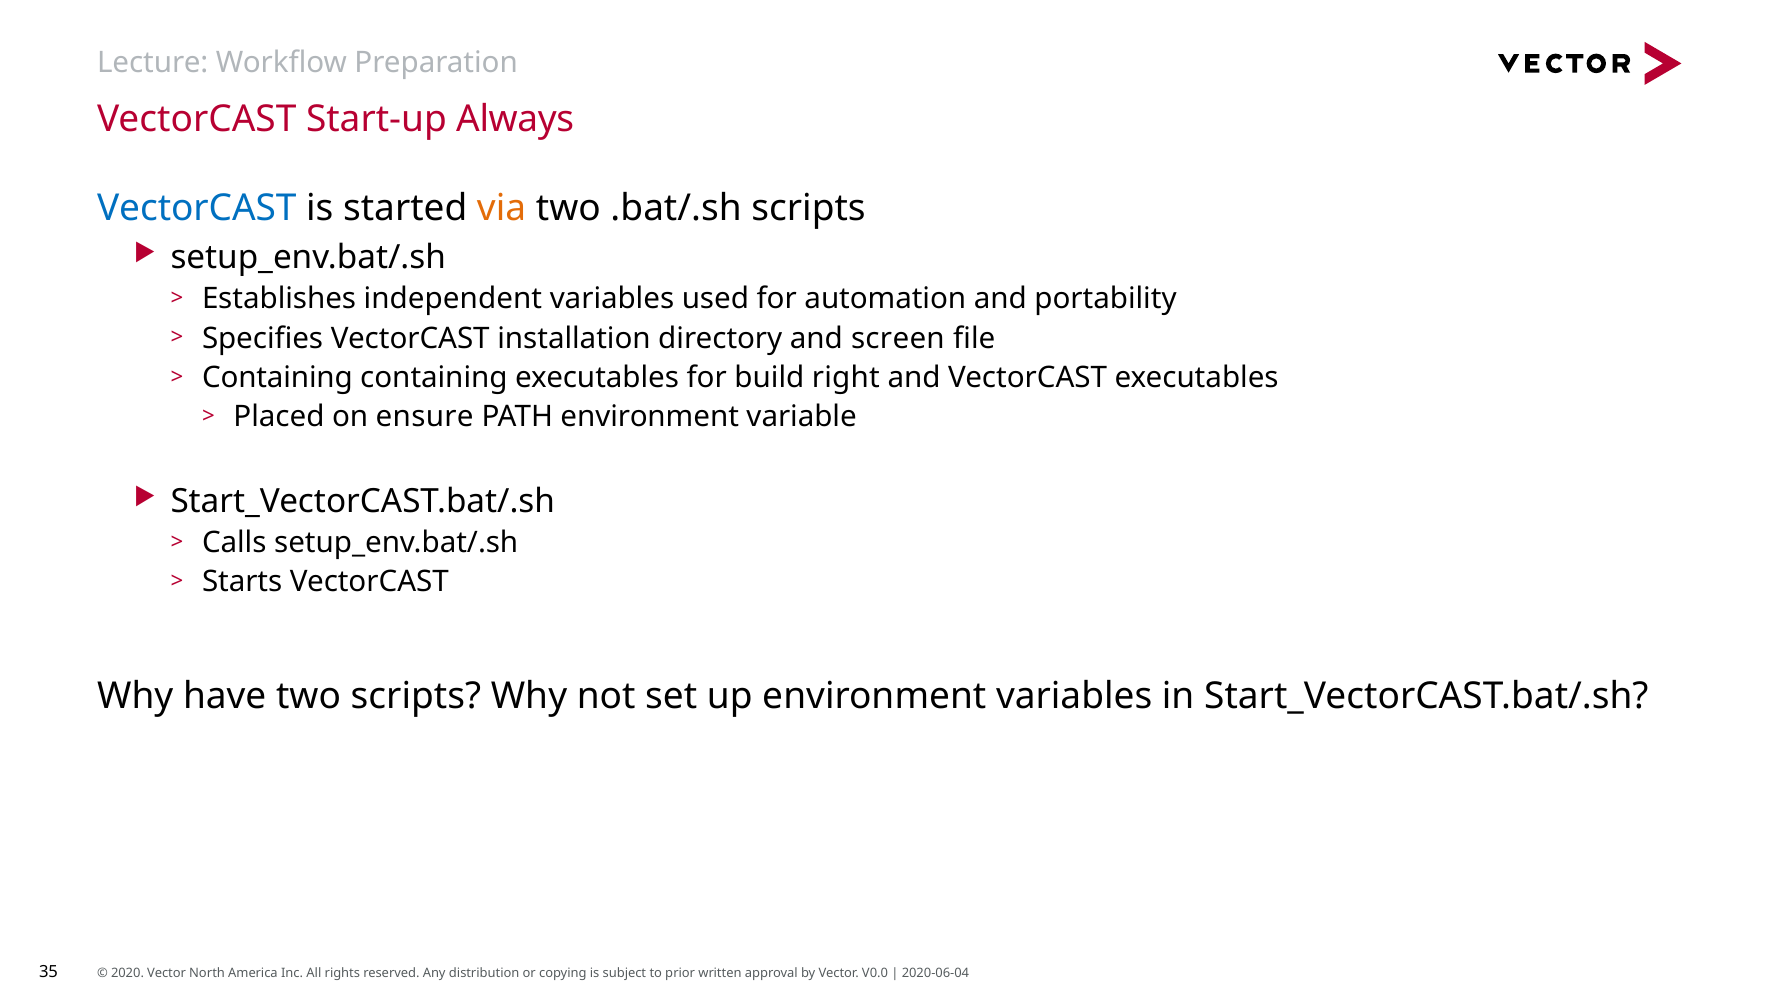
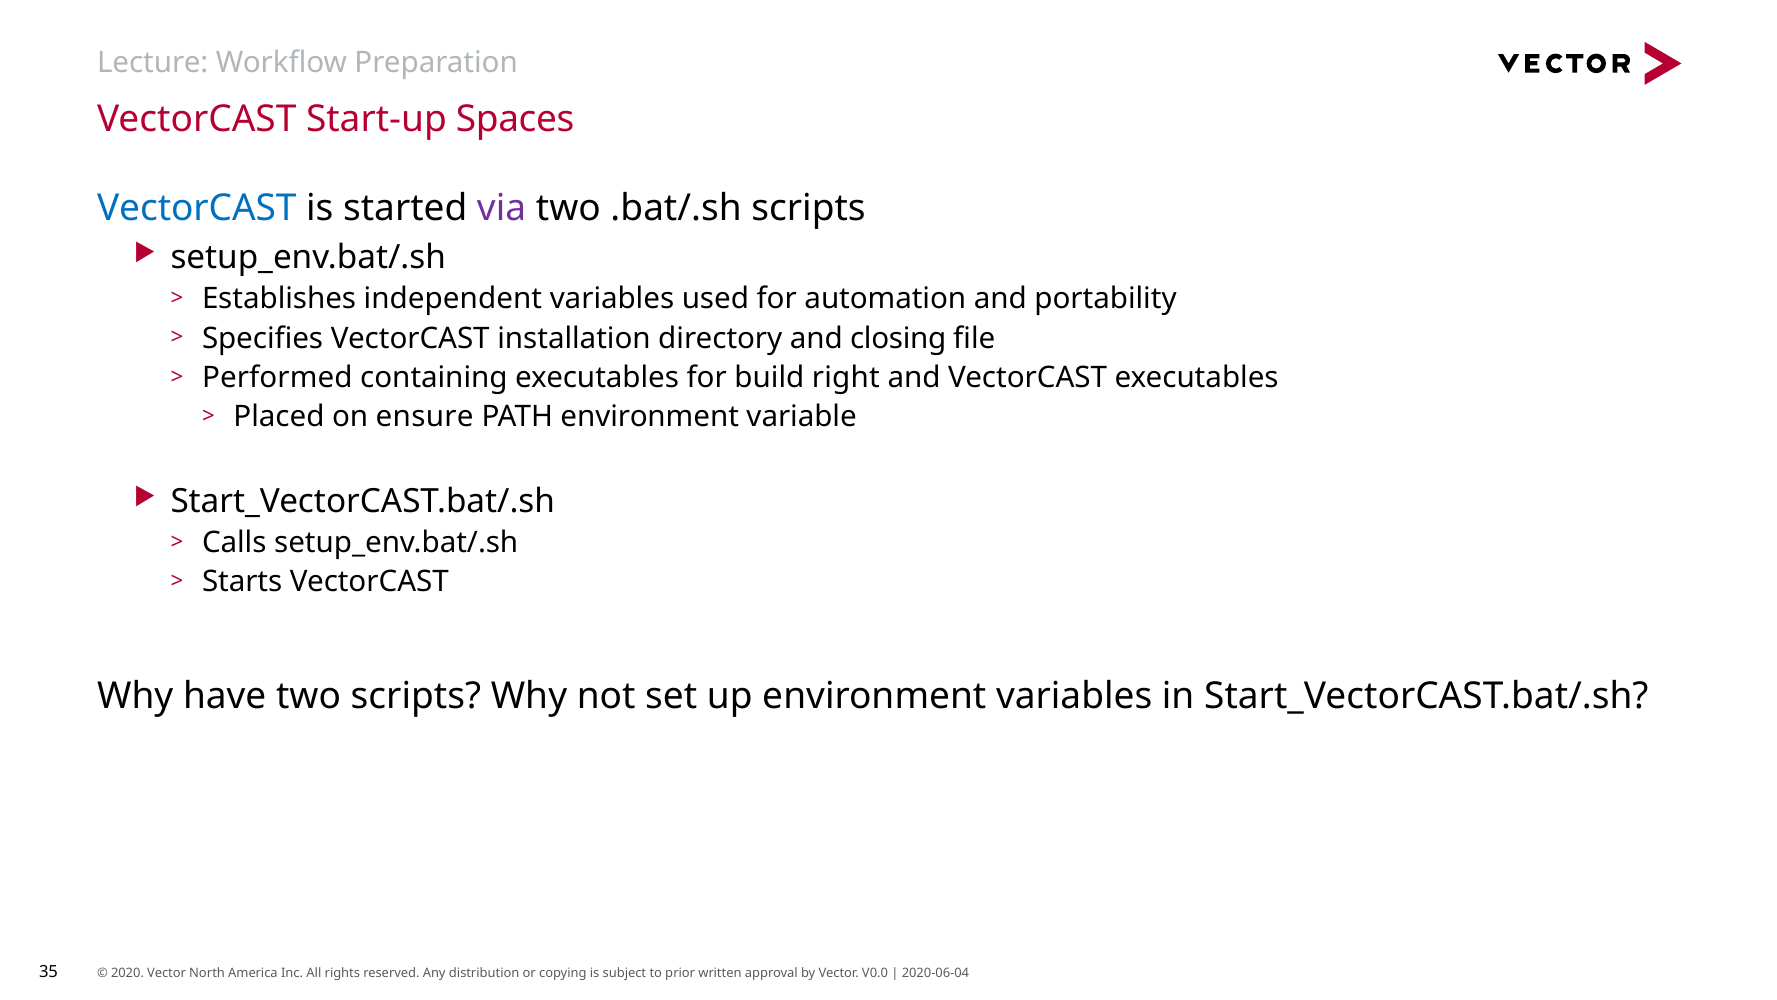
Always: Always -> Spaces
via colour: orange -> purple
screen: screen -> closing
Containing at (277, 378): Containing -> Performed
